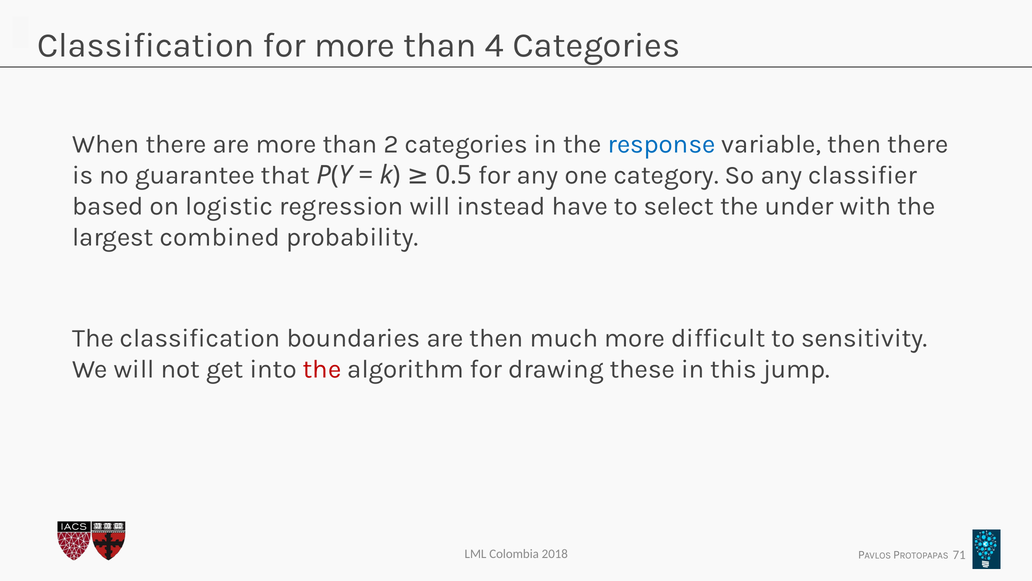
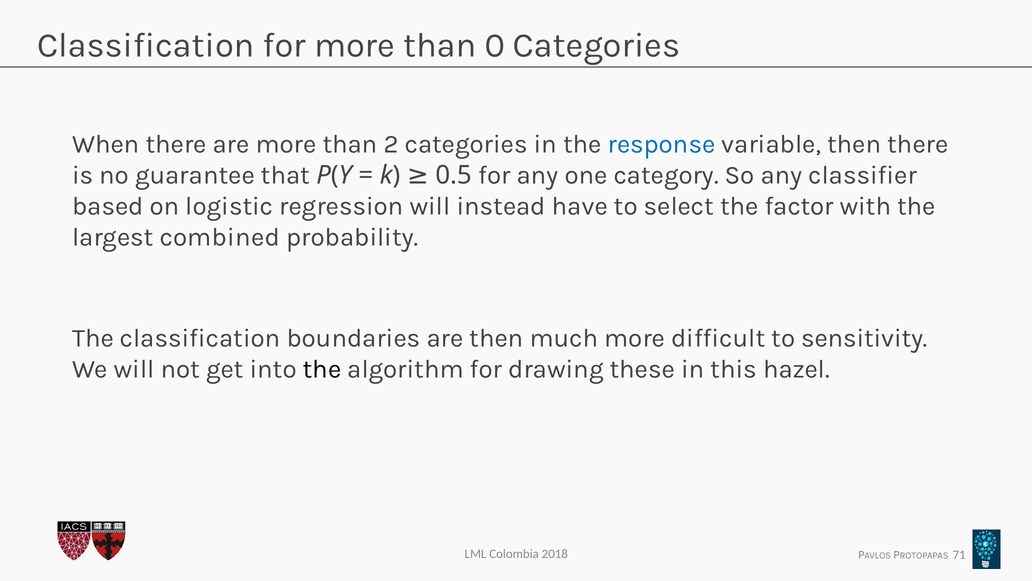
4: 4 -> 0
under: under -> factor
the at (322, 369) colour: red -> black
jump: jump -> hazel
